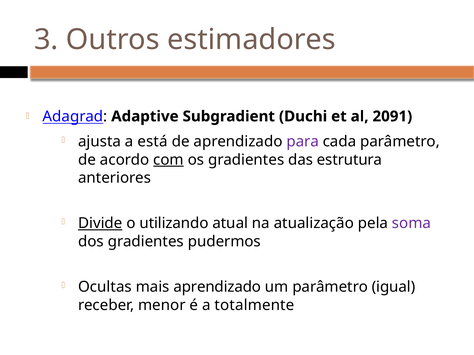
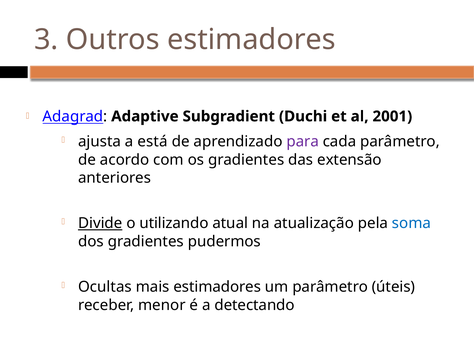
2091: 2091 -> 2001
com underline: present -> none
estrutura: estrutura -> extensão
soma colour: purple -> blue
mais aprendizado: aprendizado -> estimadores
igual: igual -> úteis
totalmente: totalmente -> detectando
